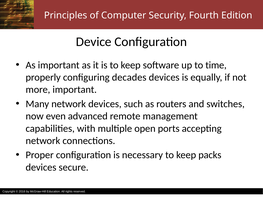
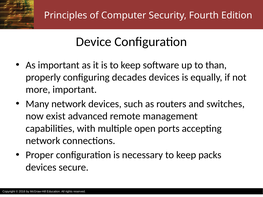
time: time -> than
even: even -> exist
